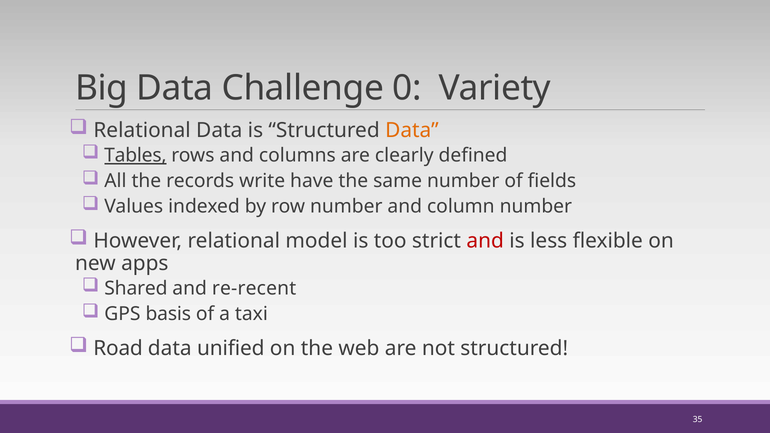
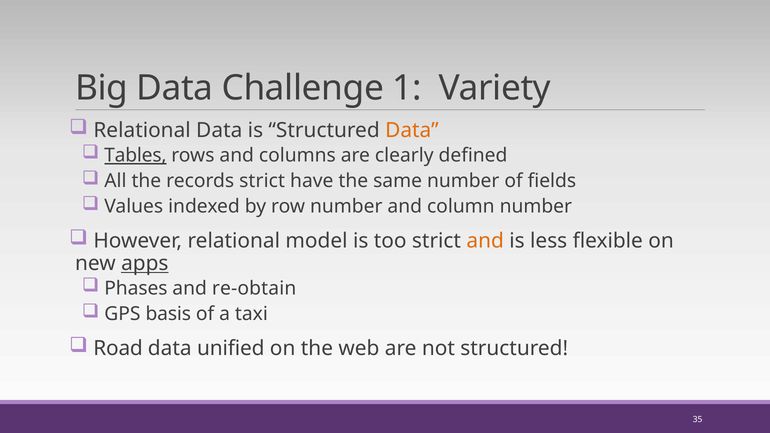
0: 0 -> 1
records write: write -> strict
and at (485, 241) colour: red -> orange
apps underline: none -> present
Shared: Shared -> Phases
re-recent: re-recent -> re-obtain
